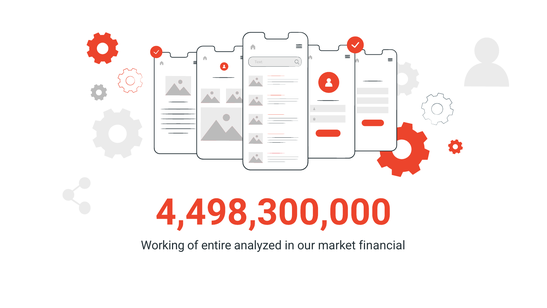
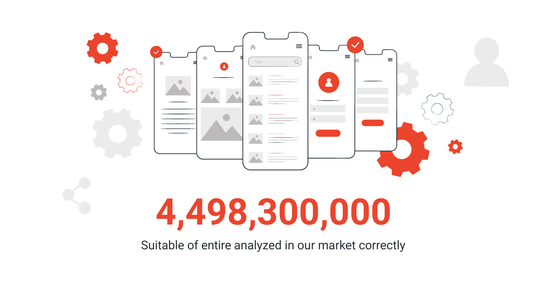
Working: Working -> Suitable
financial: financial -> correctly
